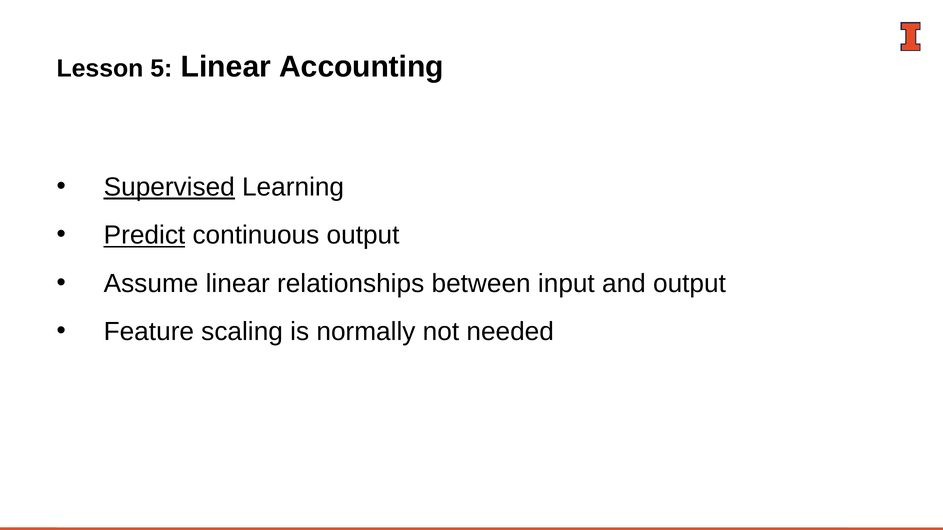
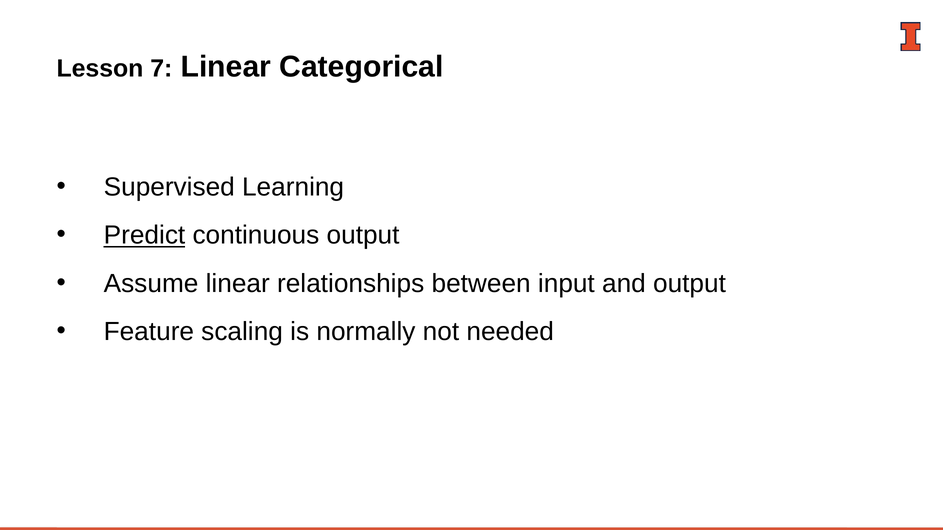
5: 5 -> 7
Accounting: Accounting -> Categorical
Supervised underline: present -> none
